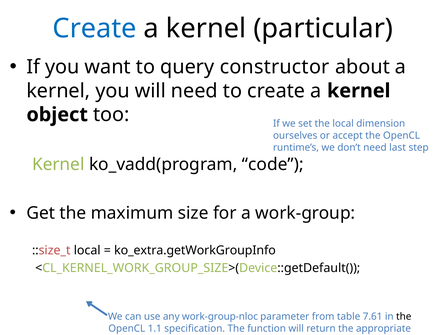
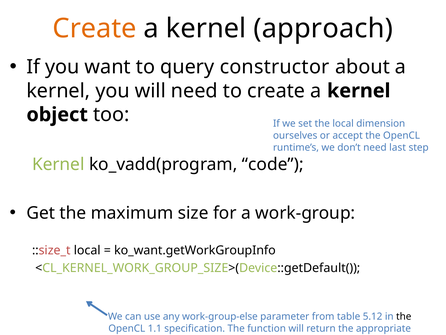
Create at (95, 28) colour: blue -> orange
particular: particular -> approach
ko_extra.getWorkGroupInfo: ko_extra.getWorkGroupInfo -> ko_want.getWorkGroupInfo
work-group-nloc: work-group-nloc -> work-group-else
7.61: 7.61 -> 5.12
